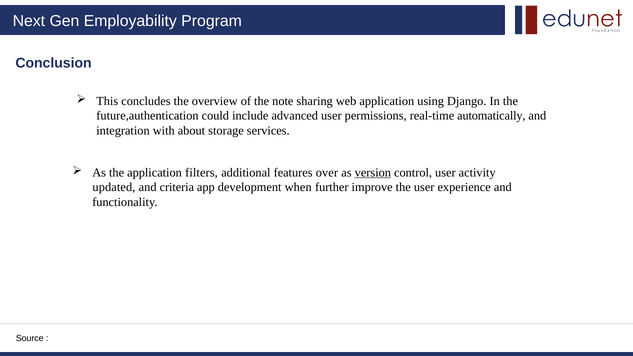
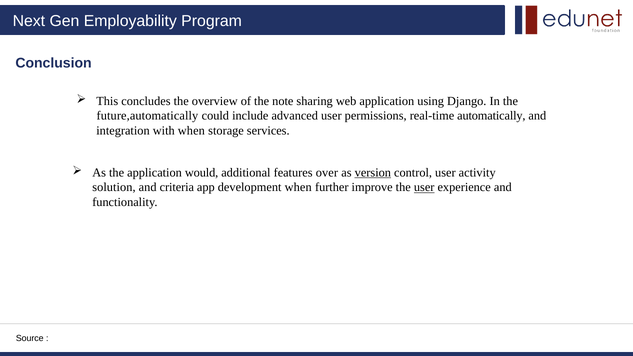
future,authentication: future,authentication -> future,automatically
with about: about -> when
filters: filters -> would
updated: updated -> solution
user at (424, 187) underline: none -> present
